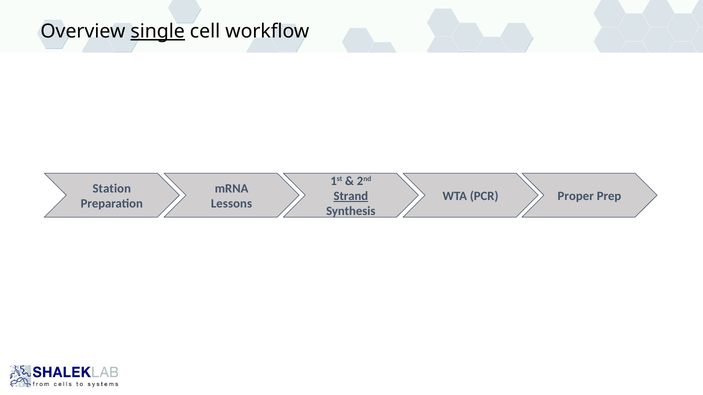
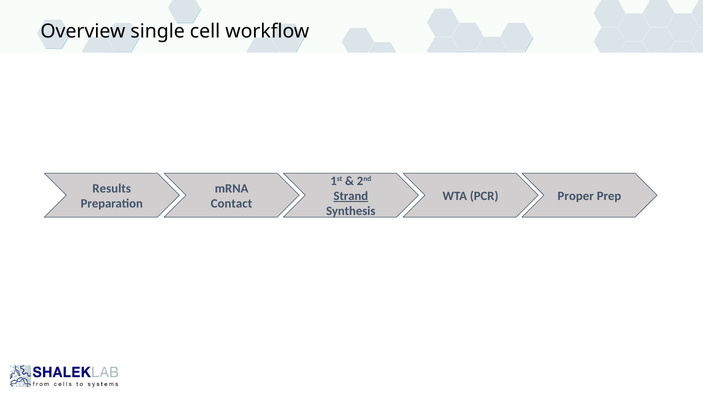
single underline: present -> none
Station: Station -> Results
Lessons: Lessons -> Contact
